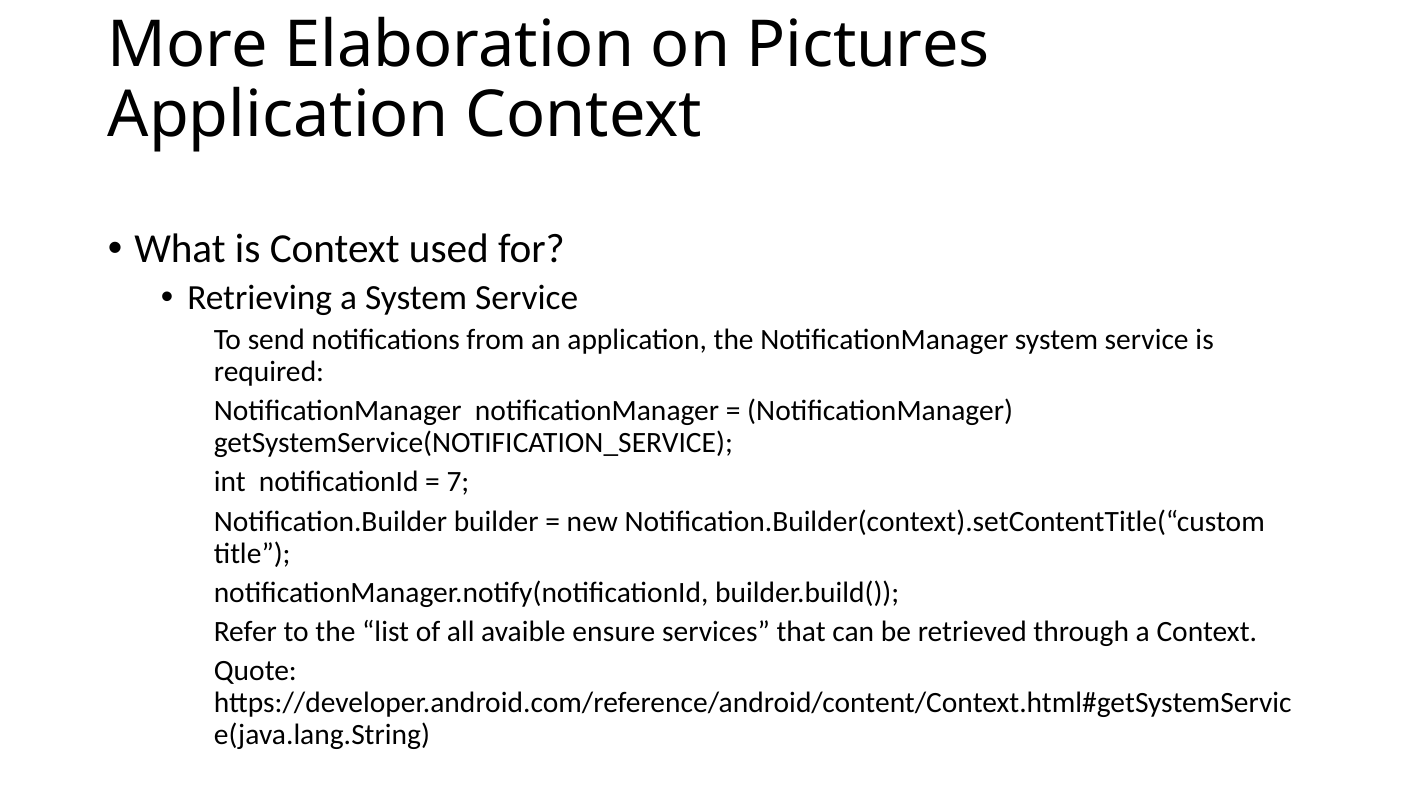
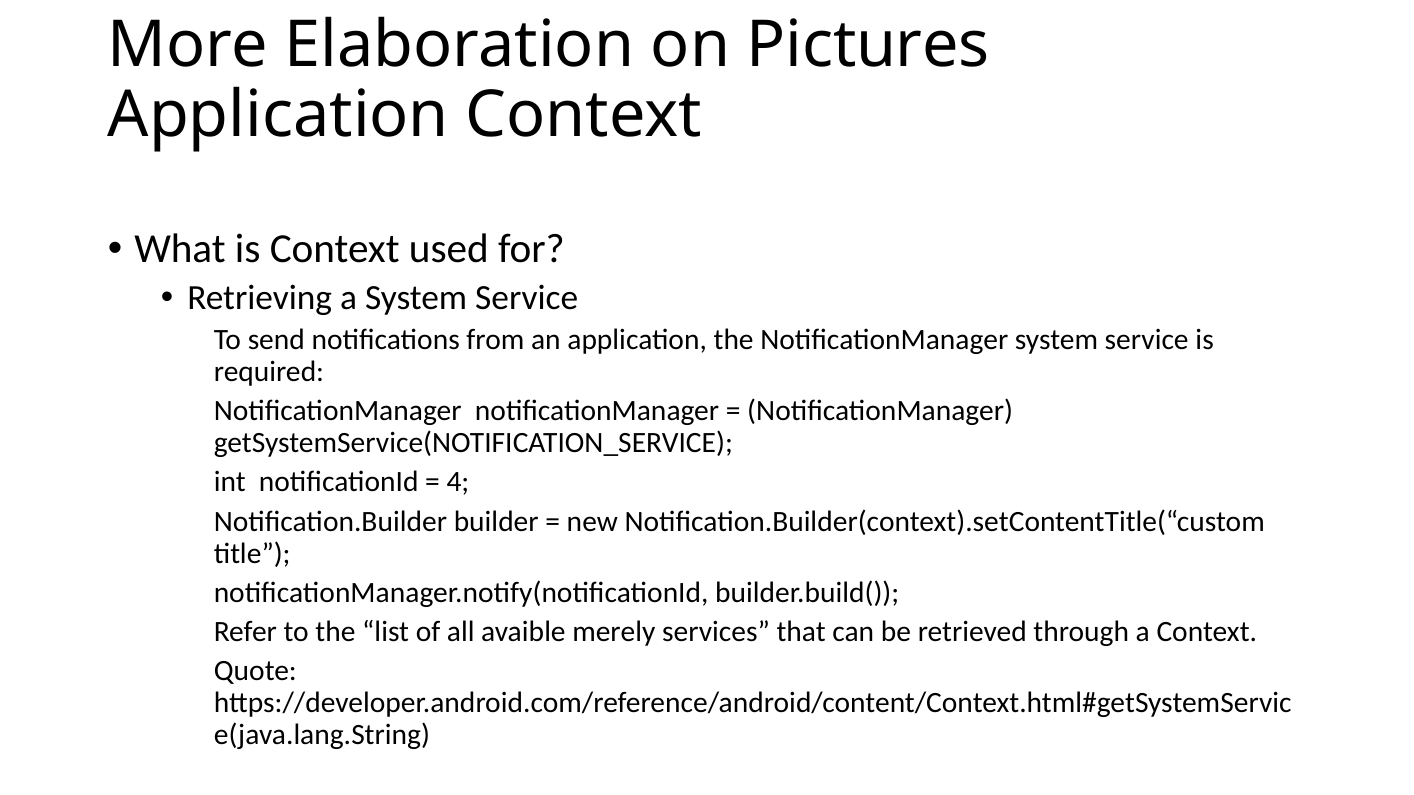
7: 7 -> 4
ensure: ensure -> merely
